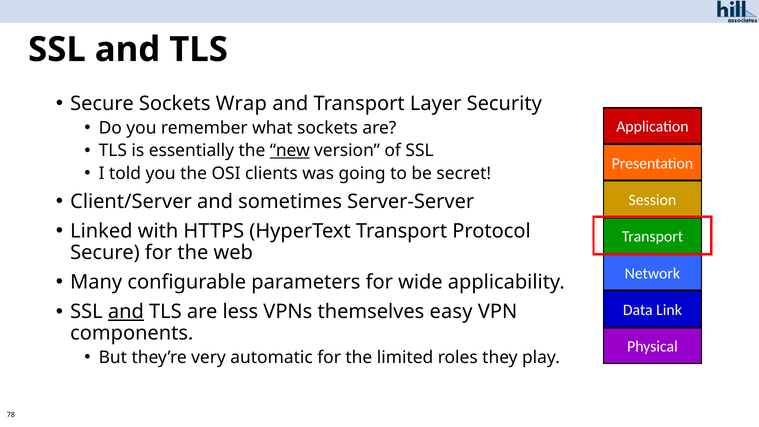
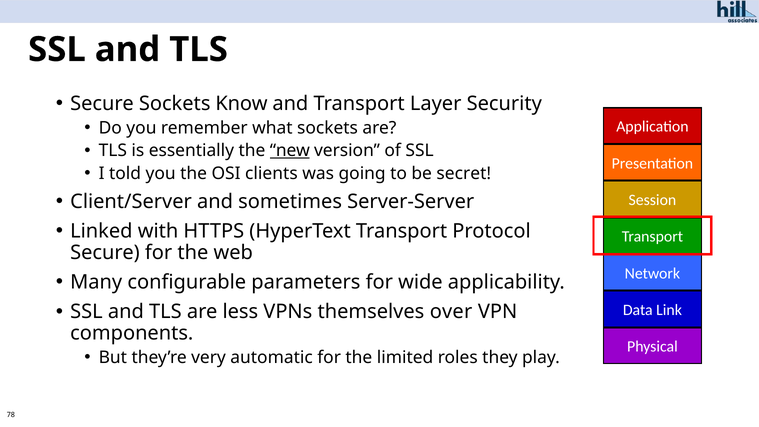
Wrap: Wrap -> Know
and at (126, 312) underline: present -> none
easy: easy -> over
